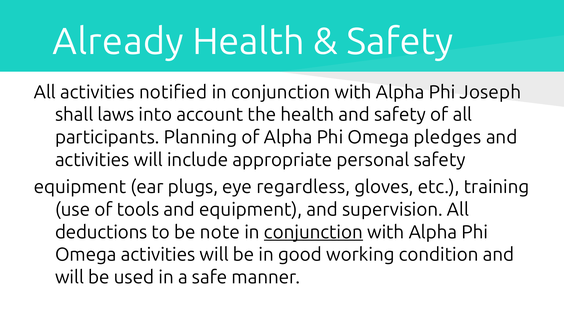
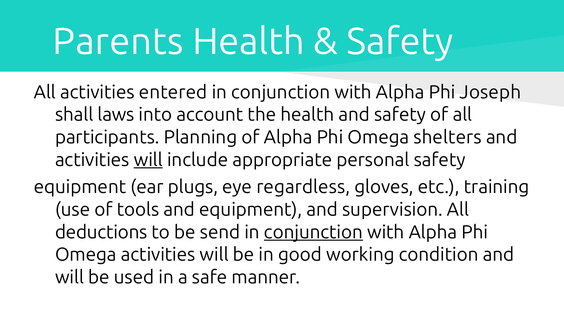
Already: Already -> Parents
notified: notified -> entered
pledges: pledges -> shelters
will at (148, 160) underline: none -> present
note: note -> send
